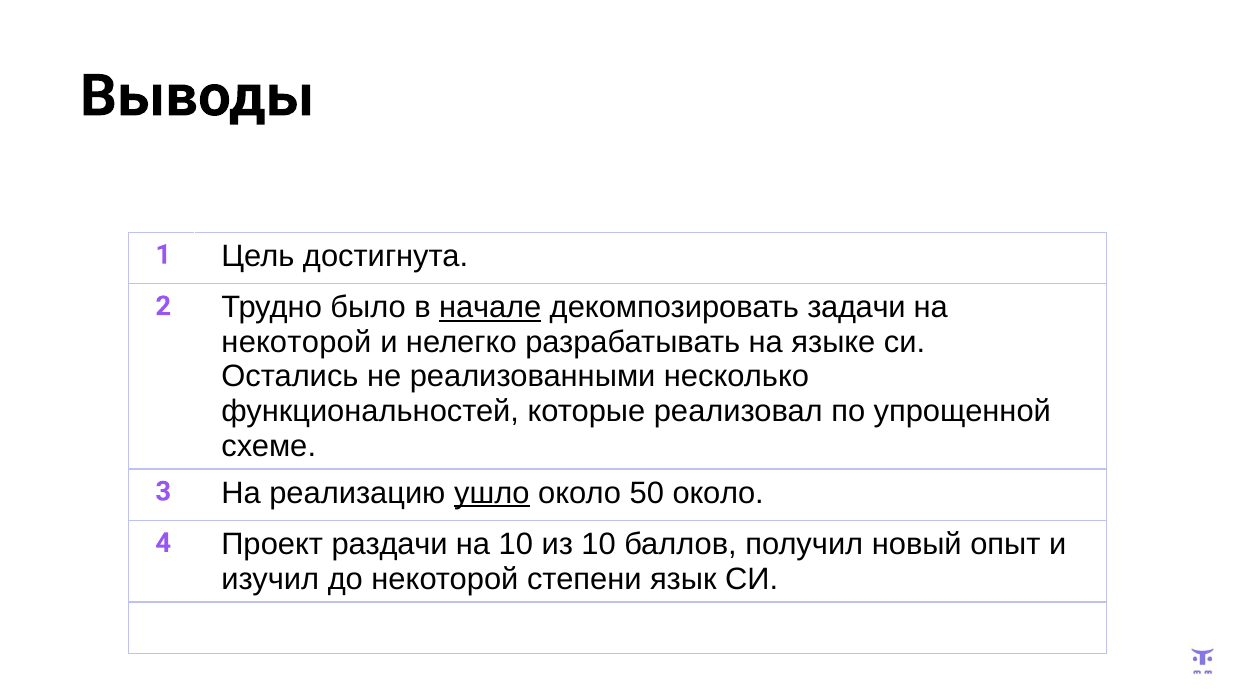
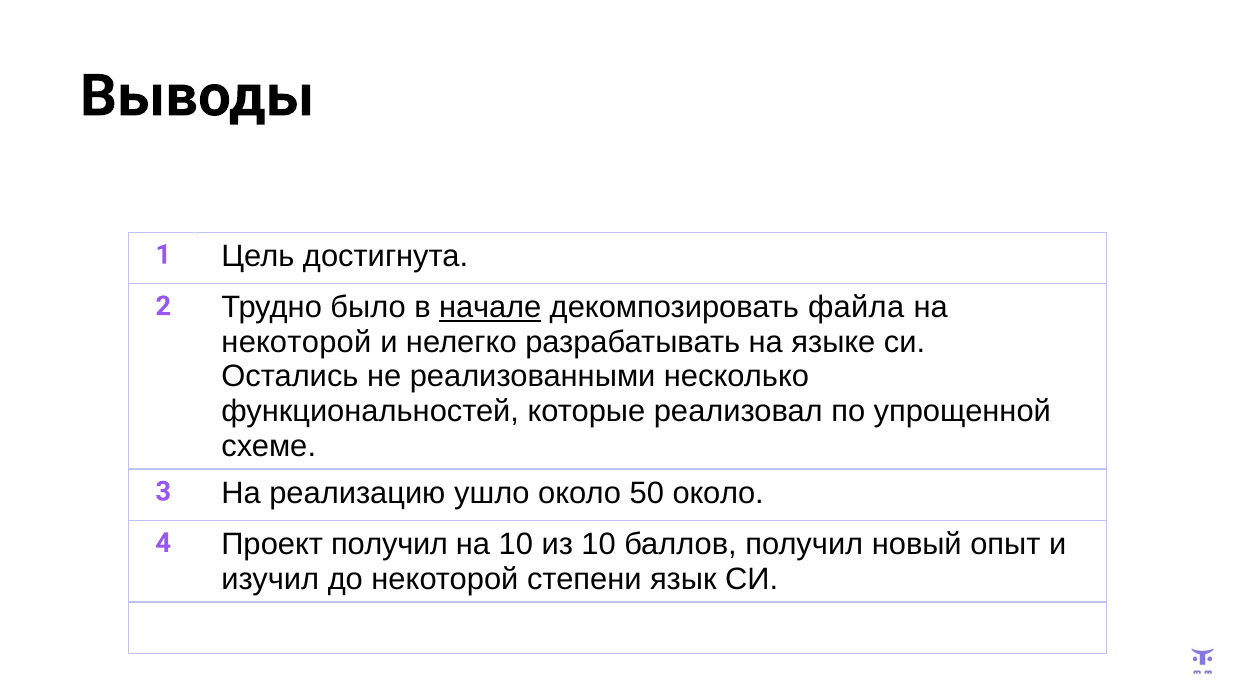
задачи: задачи -> файла
ушло underline: present -> none
Проект раздачи: раздачи -> получил
